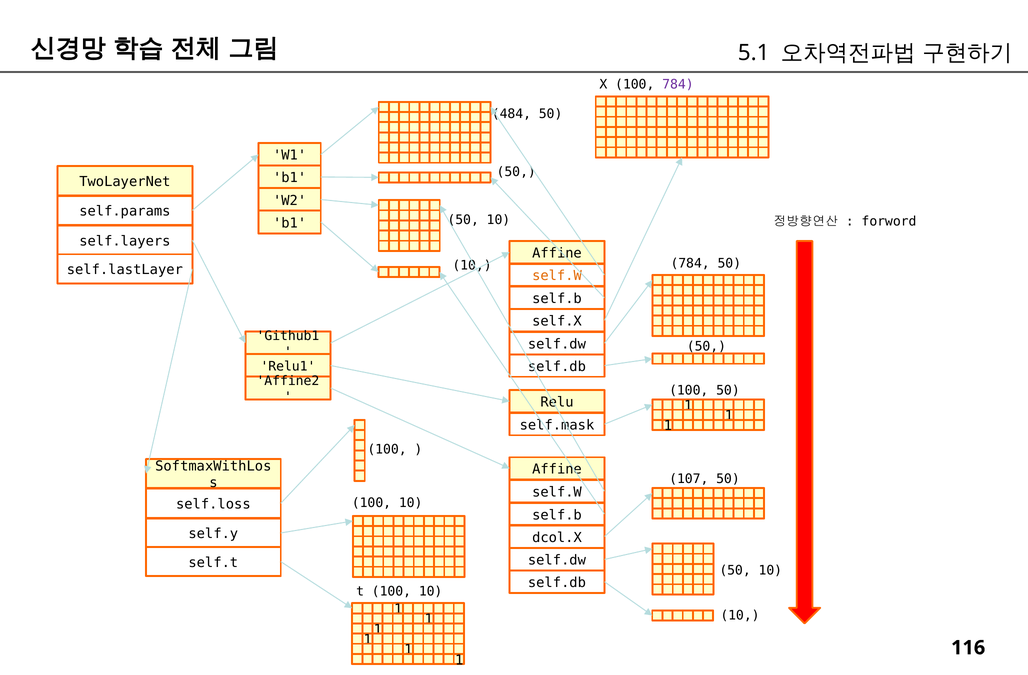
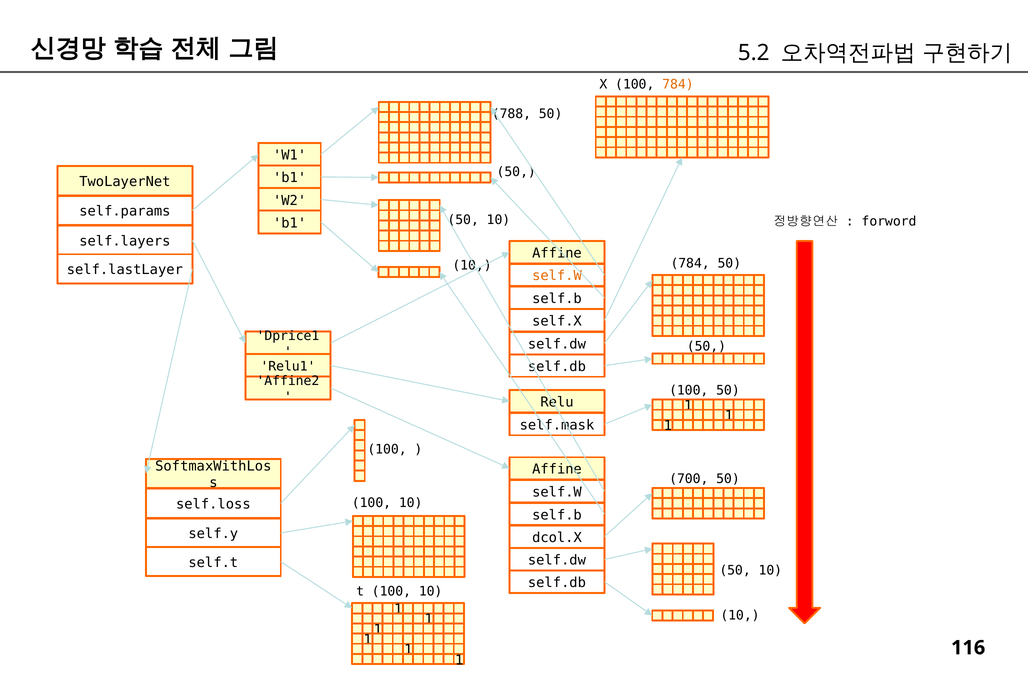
5.1: 5.1 -> 5.2
784 at (678, 85) colour: purple -> orange
484: 484 -> 788
Github1: Github1 -> Dprice1
107: 107 -> 700
